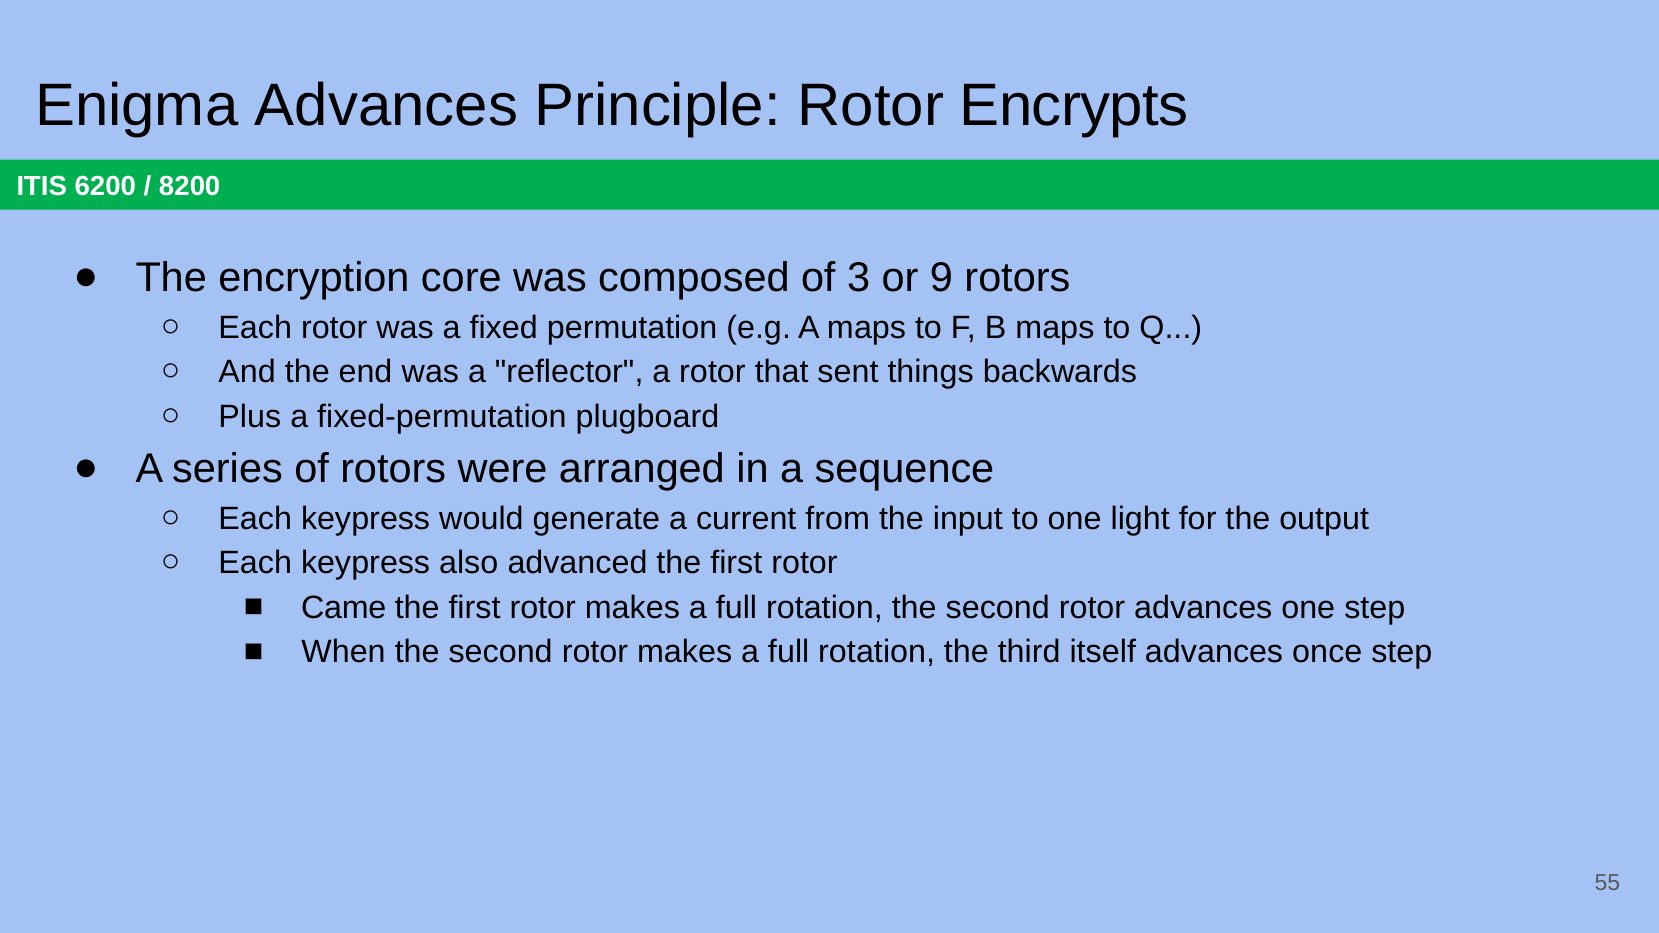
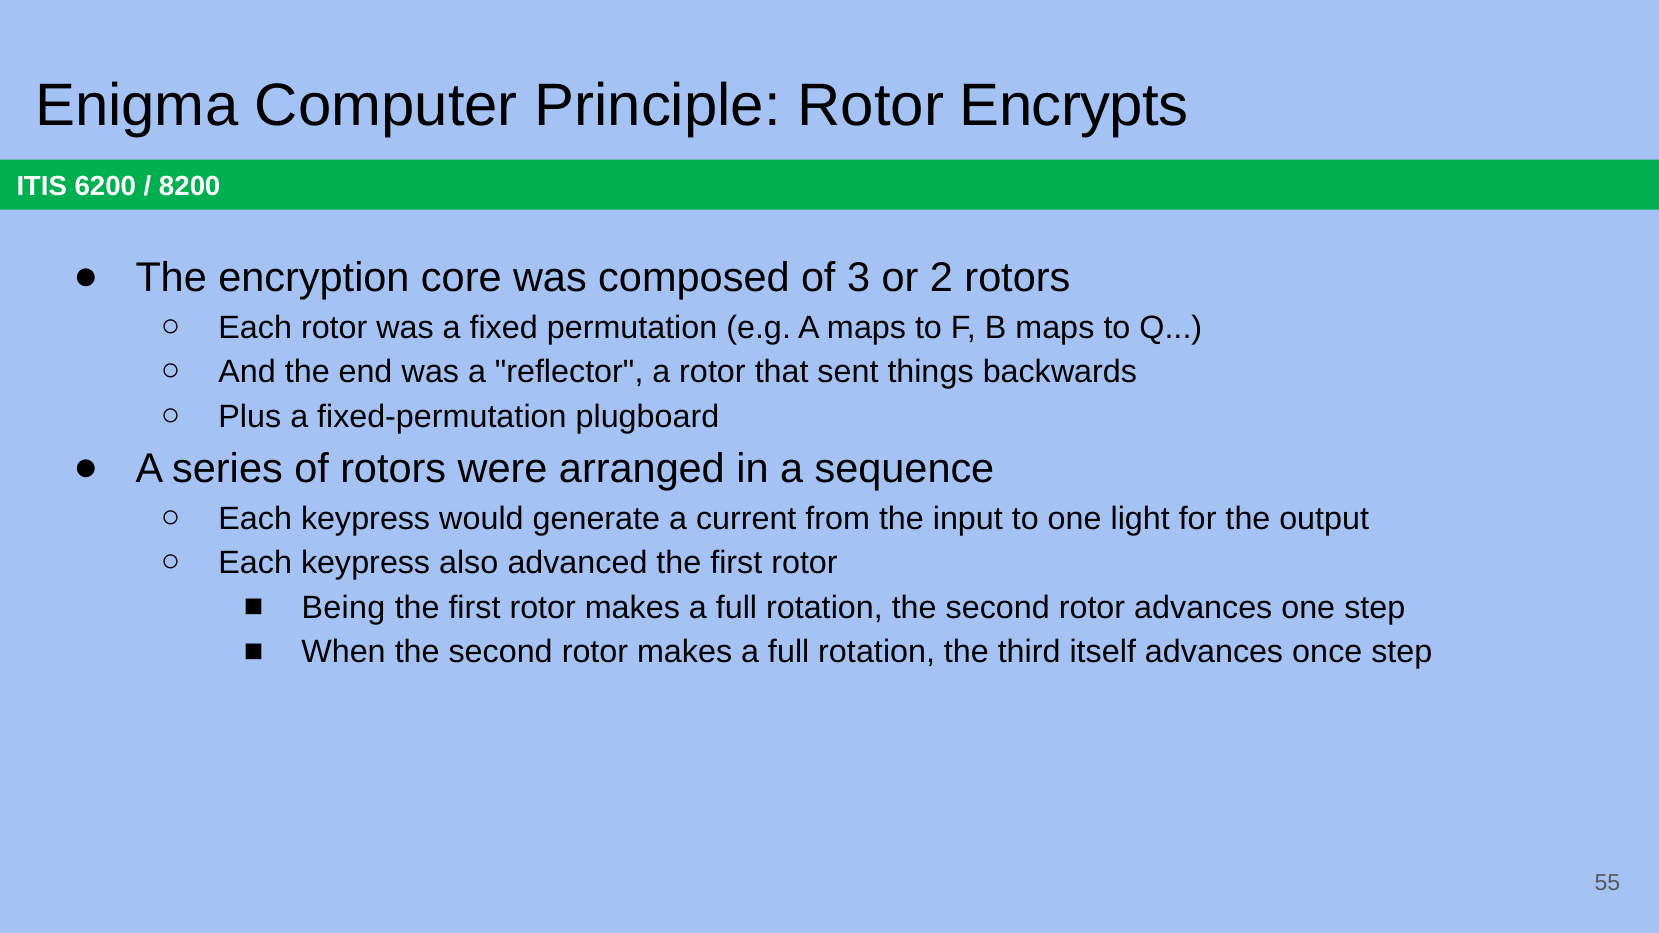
Enigma Advances: Advances -> Computer
9: 9 -> 2
Came: Came -> Being
